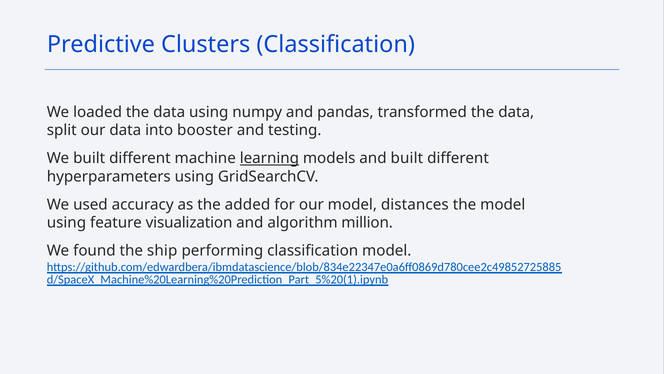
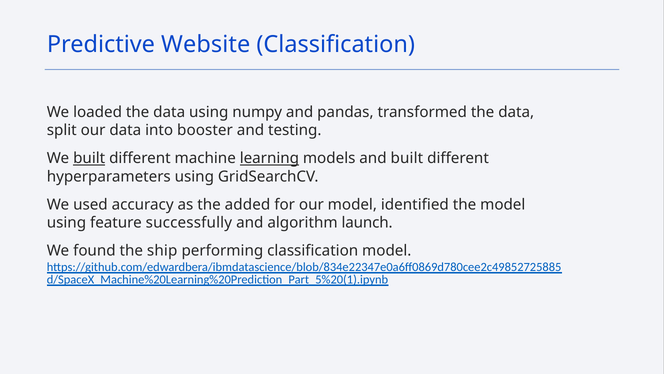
Clusters: Clusters -> Website
built at (89, 158) underline: none -> present
distances: distances -> identified
visualization: visualization -> successfully
million: million -> launch
